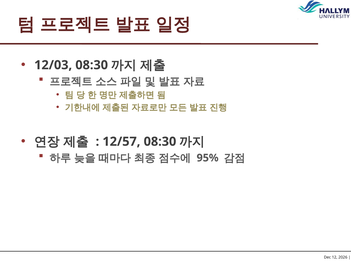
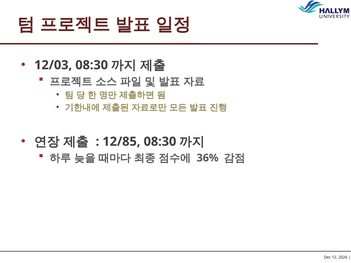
12/57: 12/57 -> 12/85
95%: 95% -> 36%
